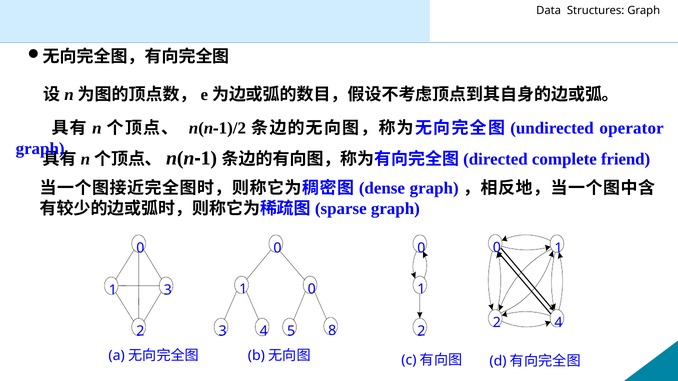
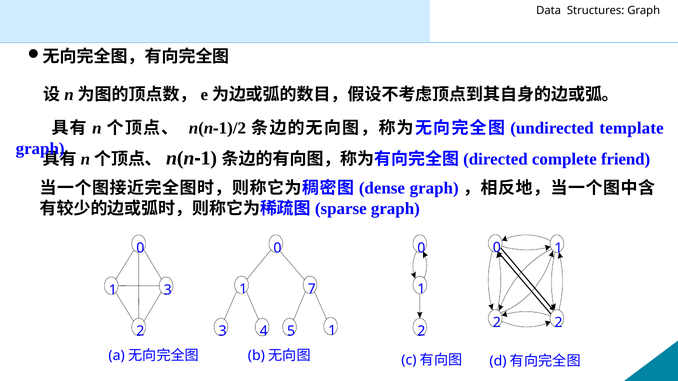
operator: operator -> template
1 0: 0 -> 7
2 4: 4 -> 2
5 8: 8 -> 1
